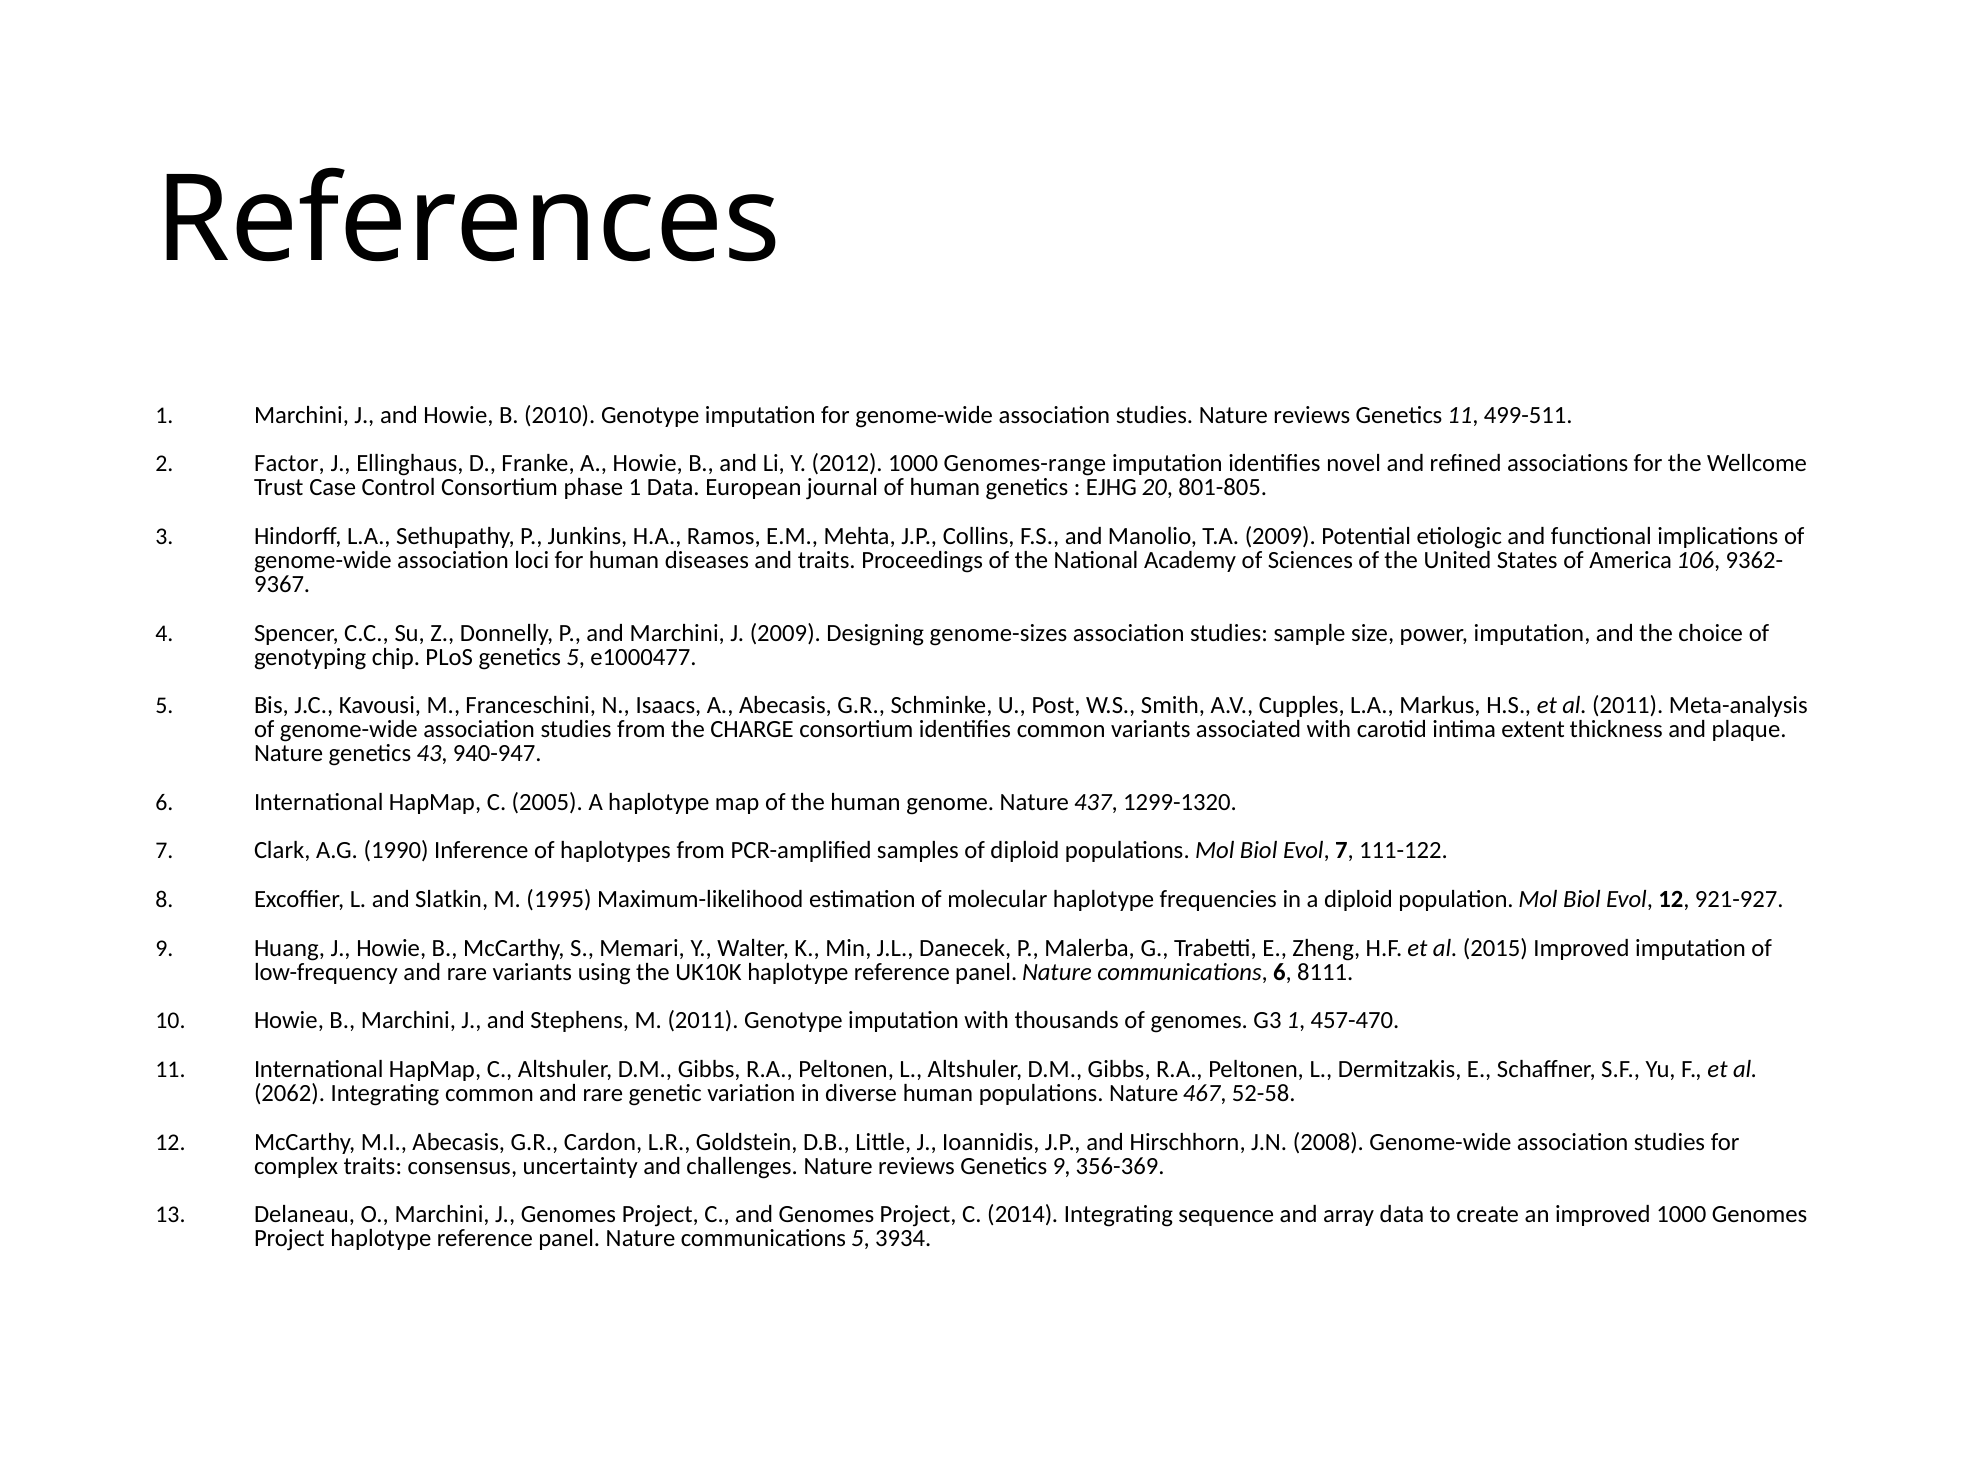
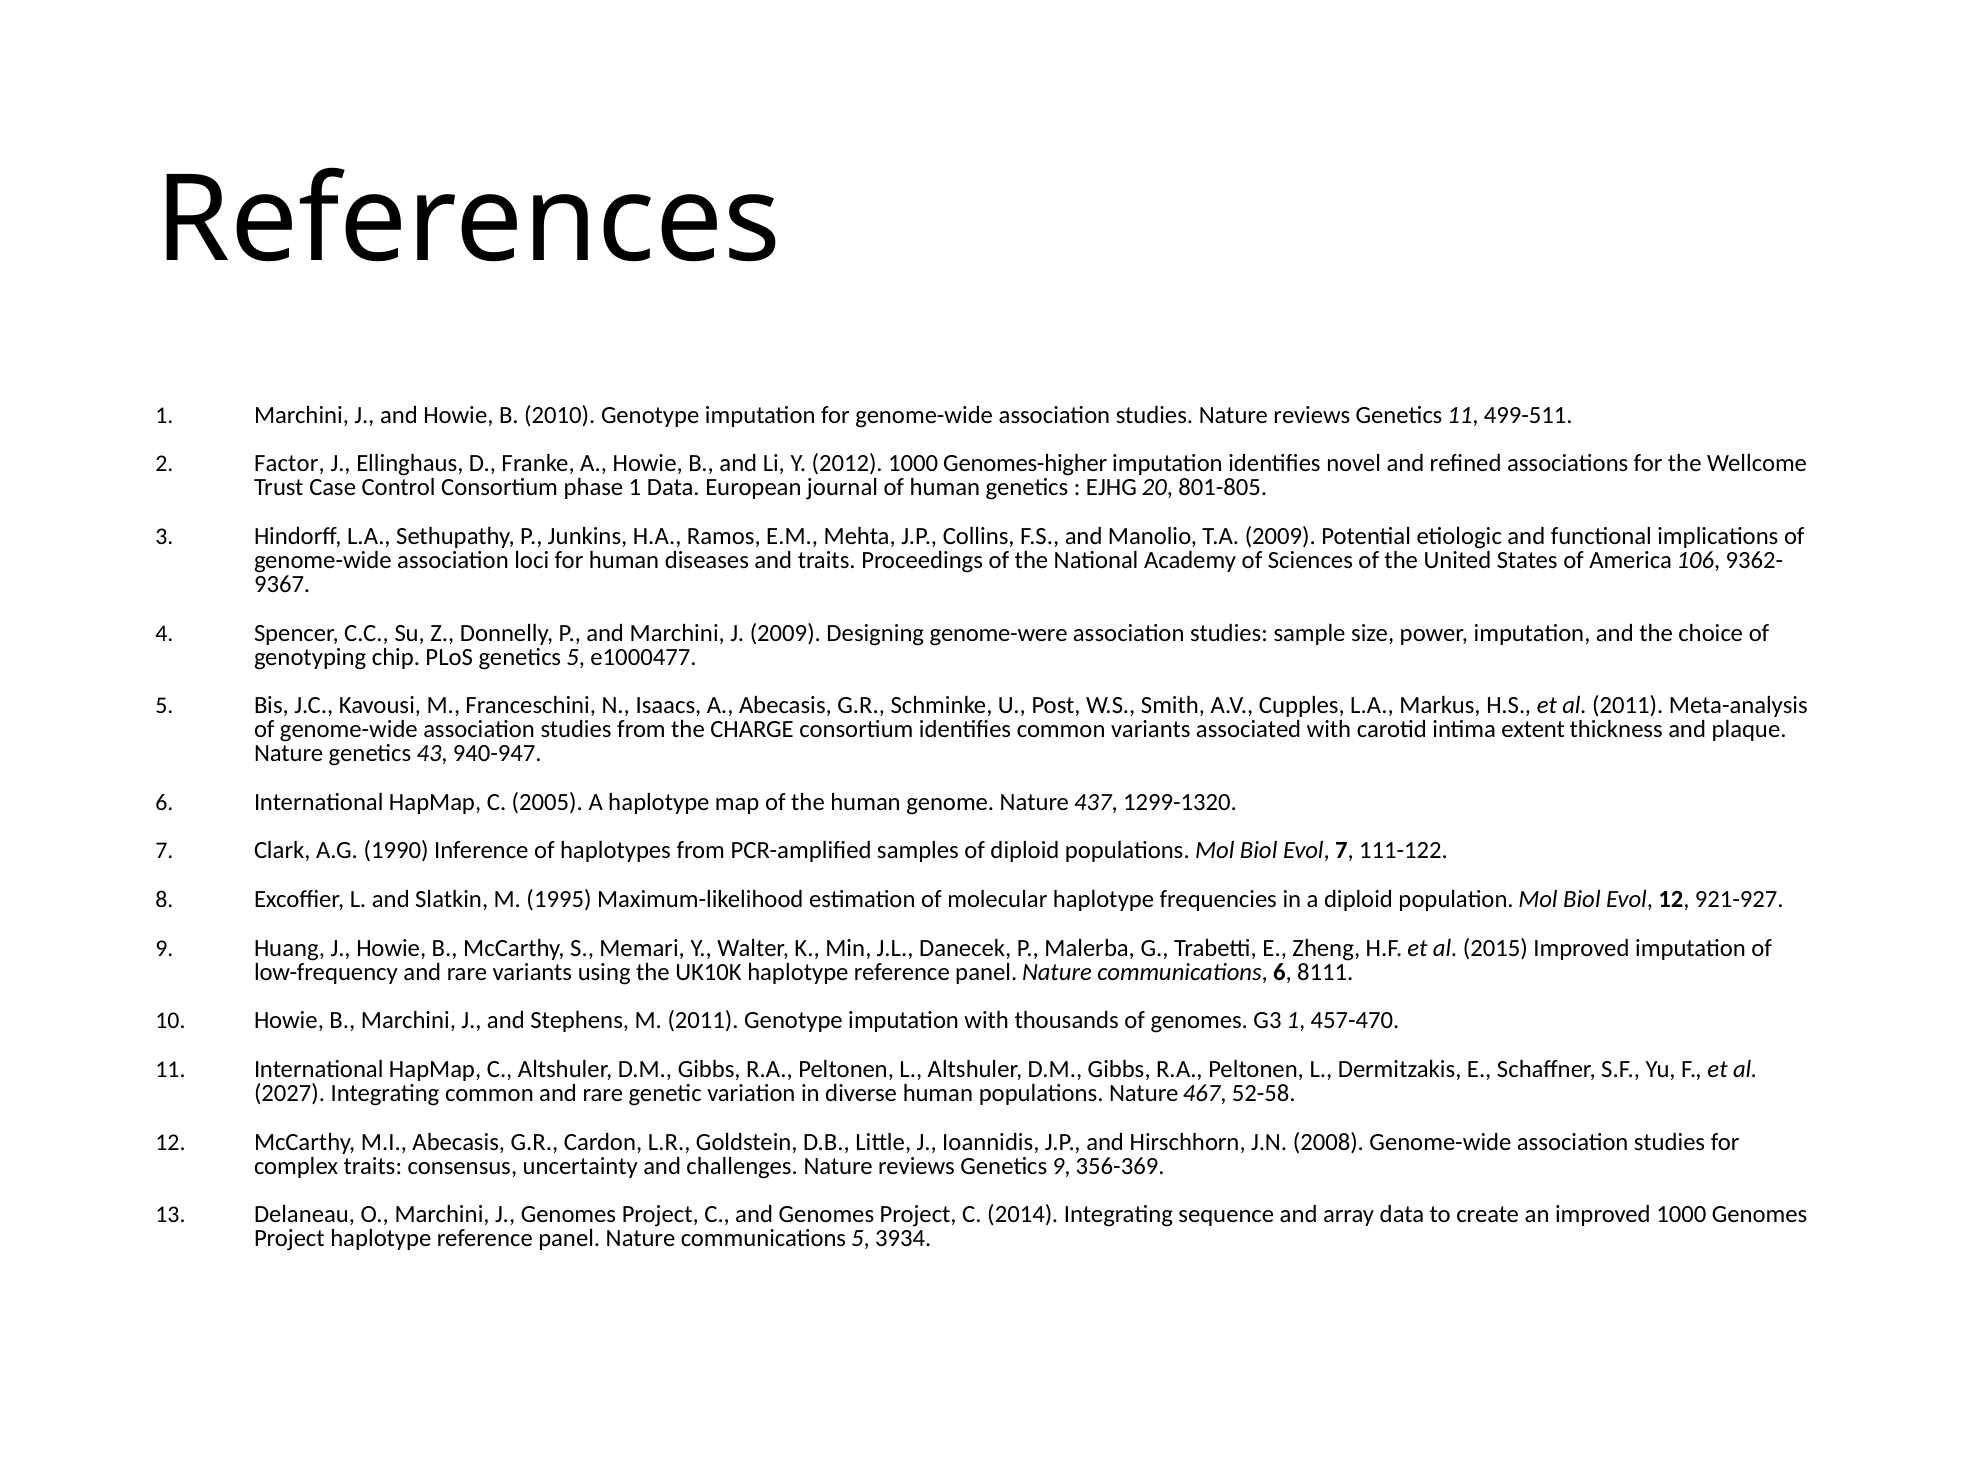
Genomes-range: Genomes-range -> Genomes-higher
genome-sizes: genome-sizes -> genome-were
2062: 2062 -> 2027
